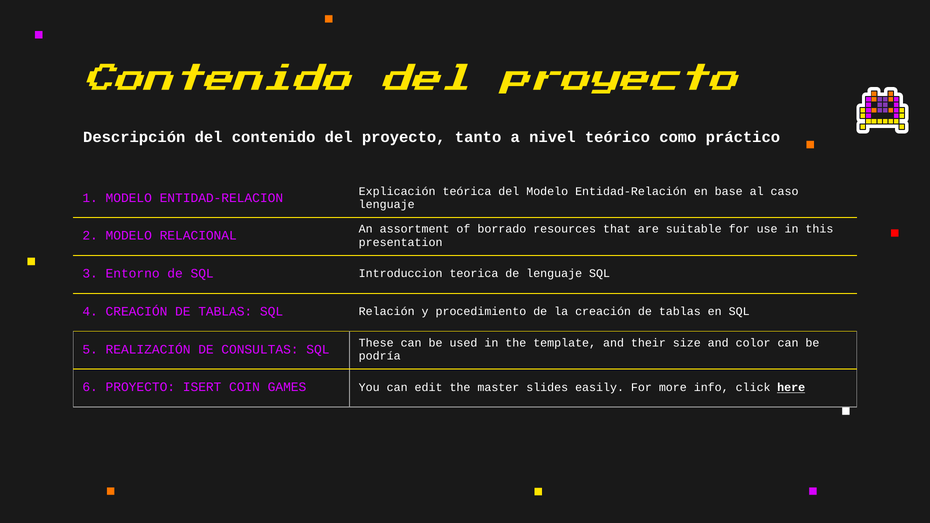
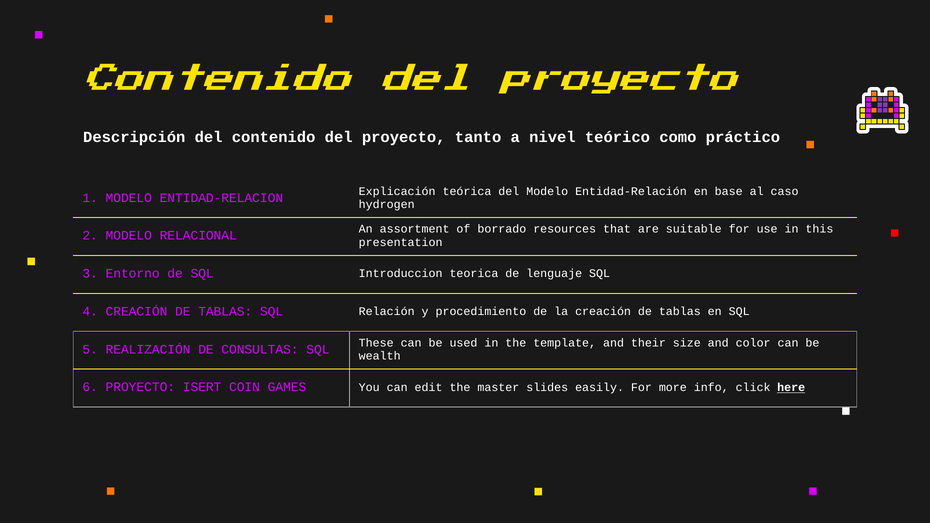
lenguaje at (387, 204): lenguaje -> hydrogen
podría: podría -> wealth
